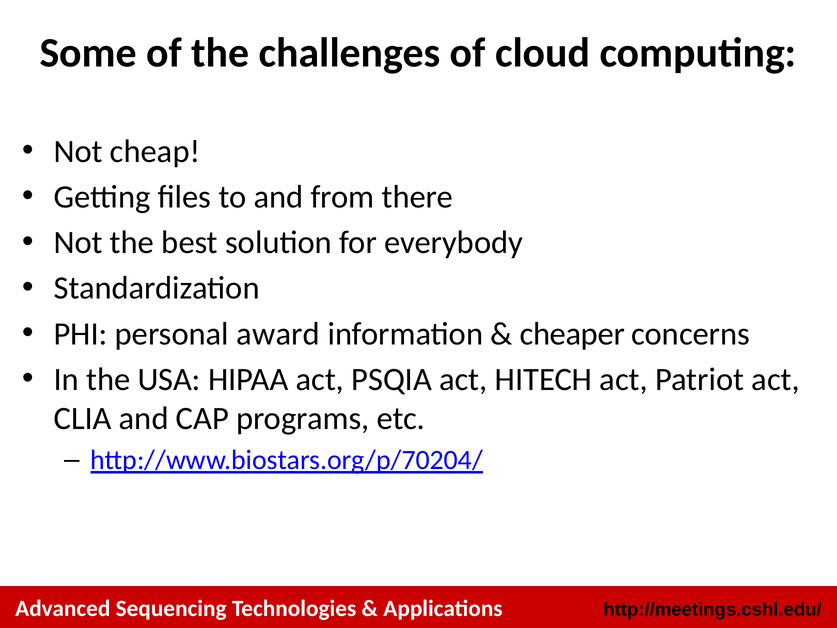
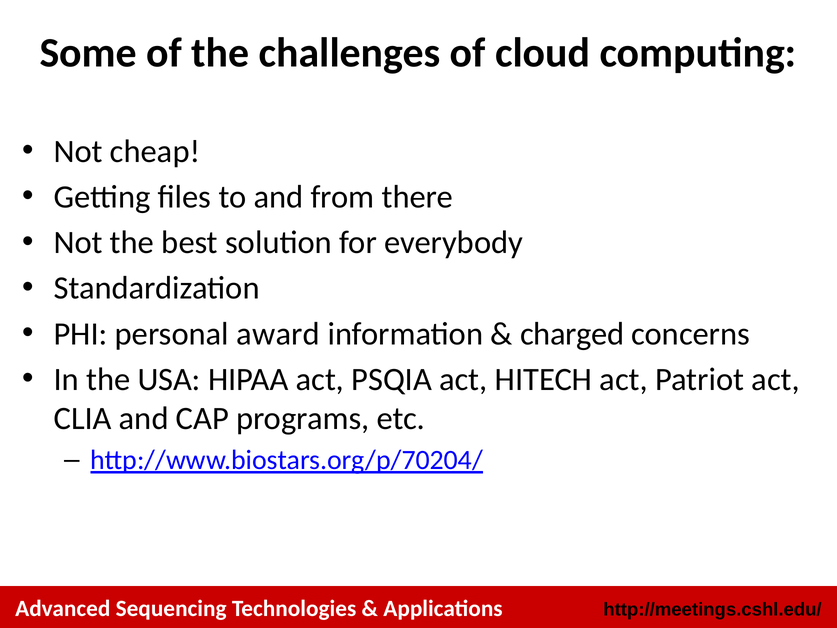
cheaper: cheaper -> charged
